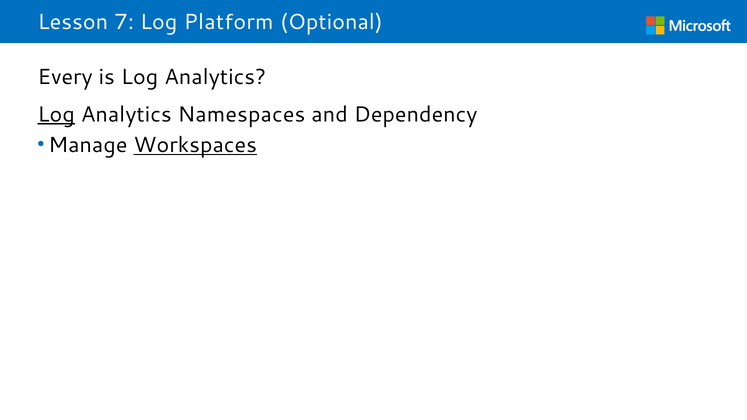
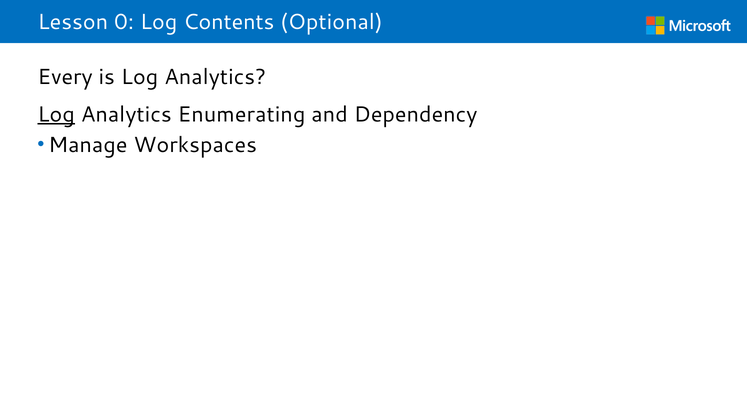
7: 7 -> 0
Platform: Platform -> Contents
Namespaces: Namespaces -> Enumerating
Workspaces underline: present -> none
